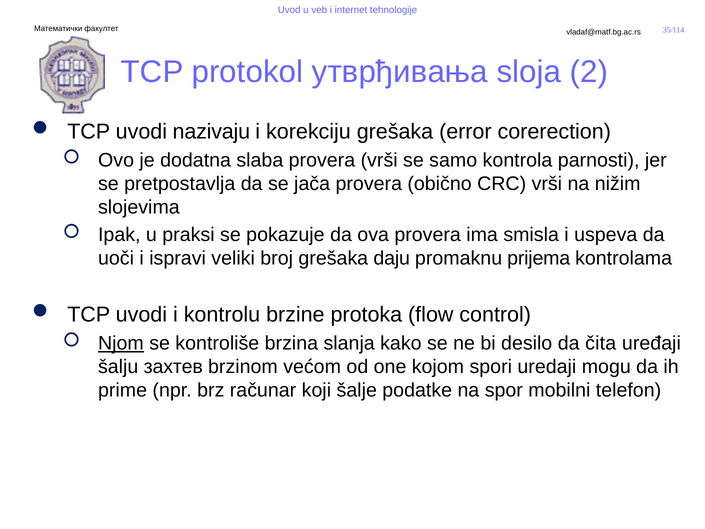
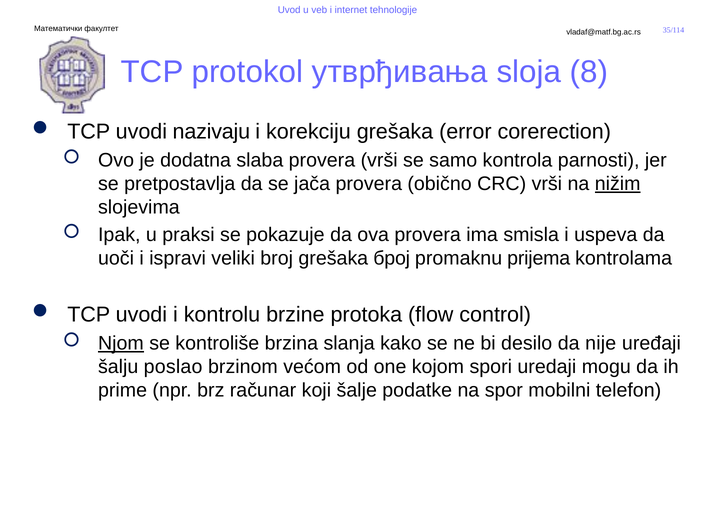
2: 2 -> 8
nižim underline: none -> present
daju: daju -> број
čita: čita -> nije
захтев: захтев -> poslao
